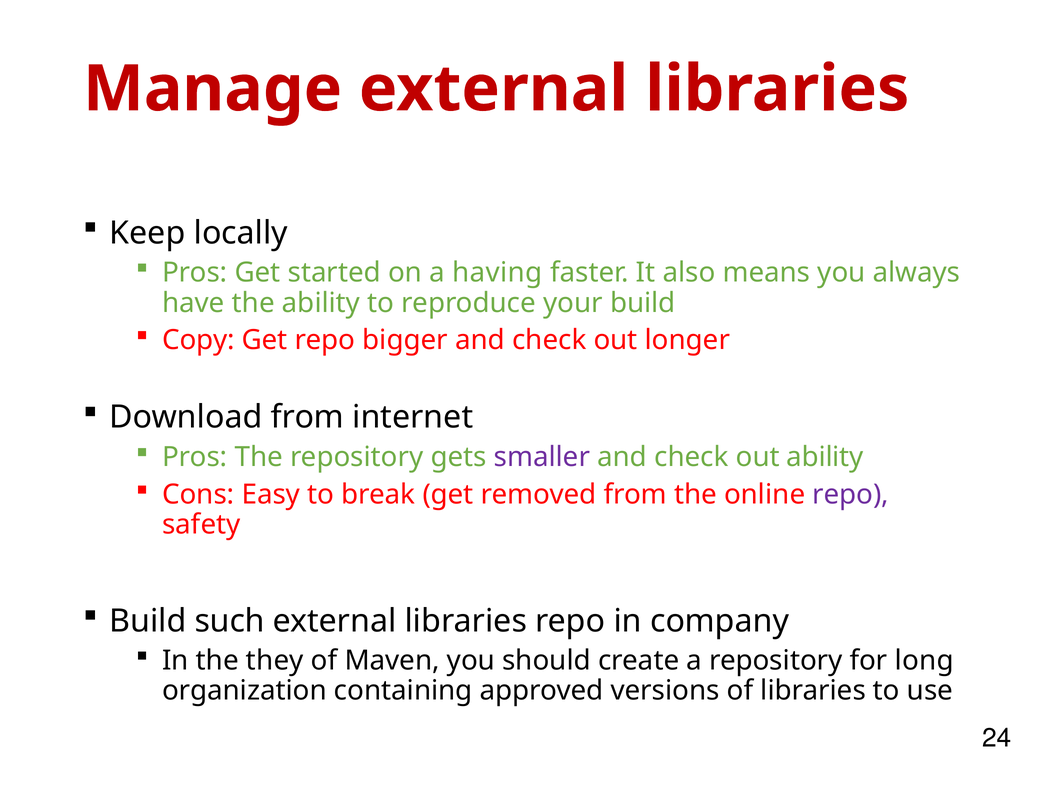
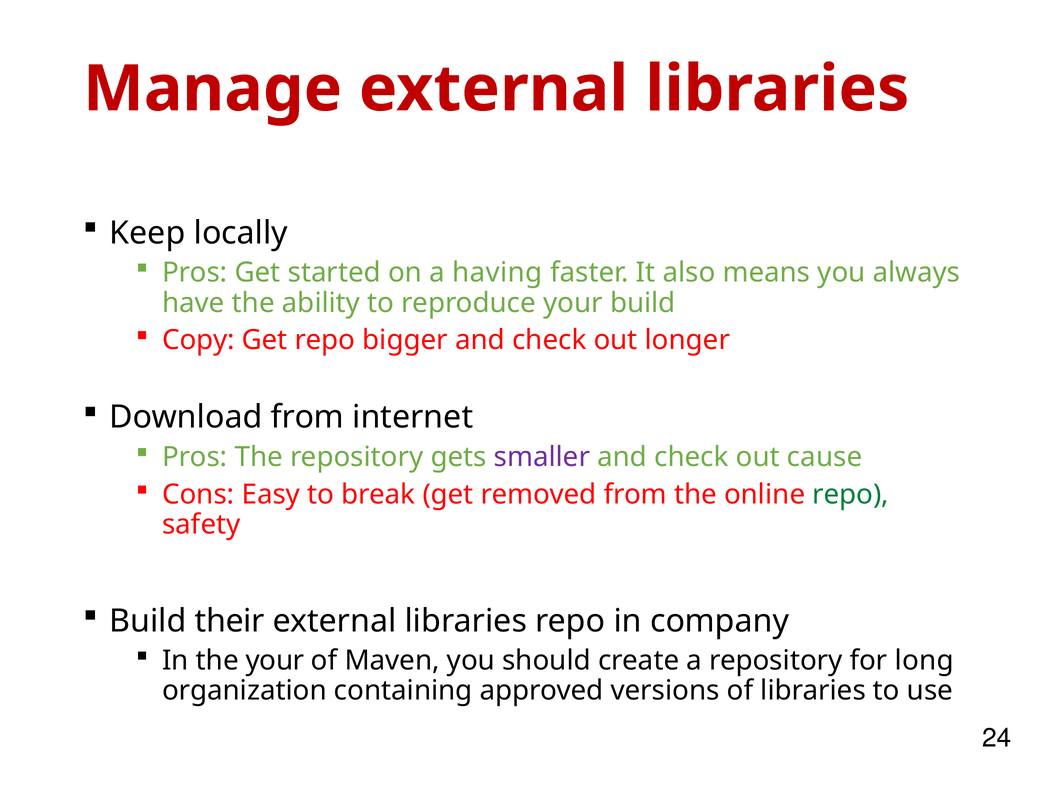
out ability: ability -> cause
repo at (851, 495) colour: purple -> green
such: such -> their
the they: they -> your
